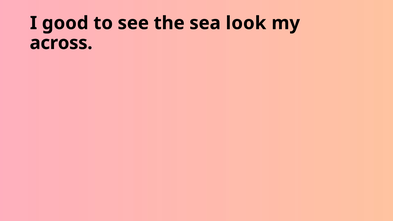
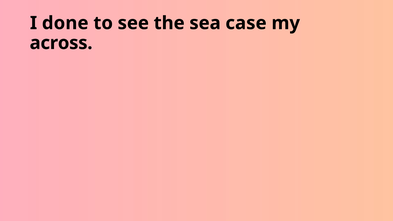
good: good -> done
look: look -> case
